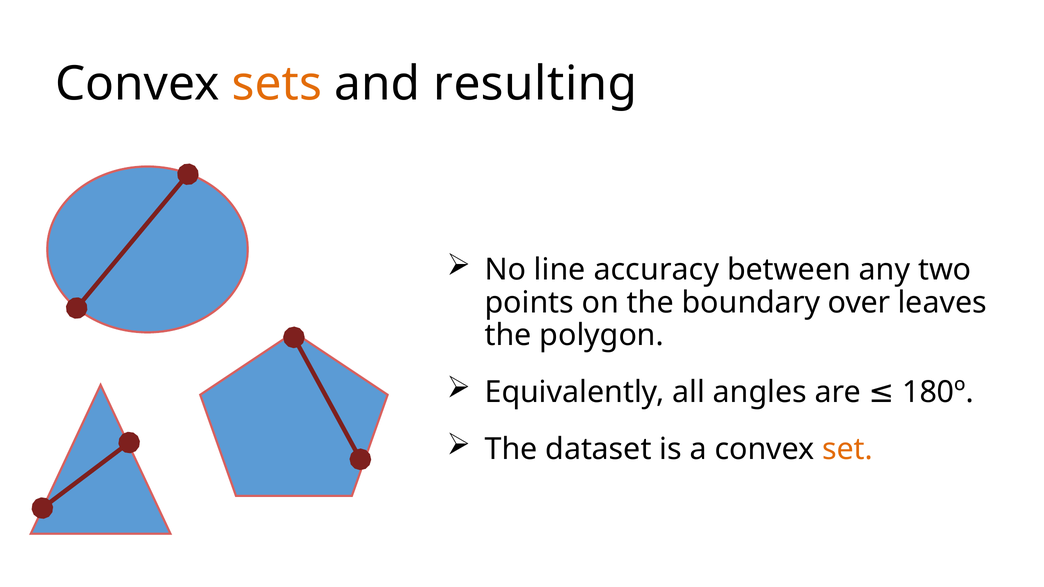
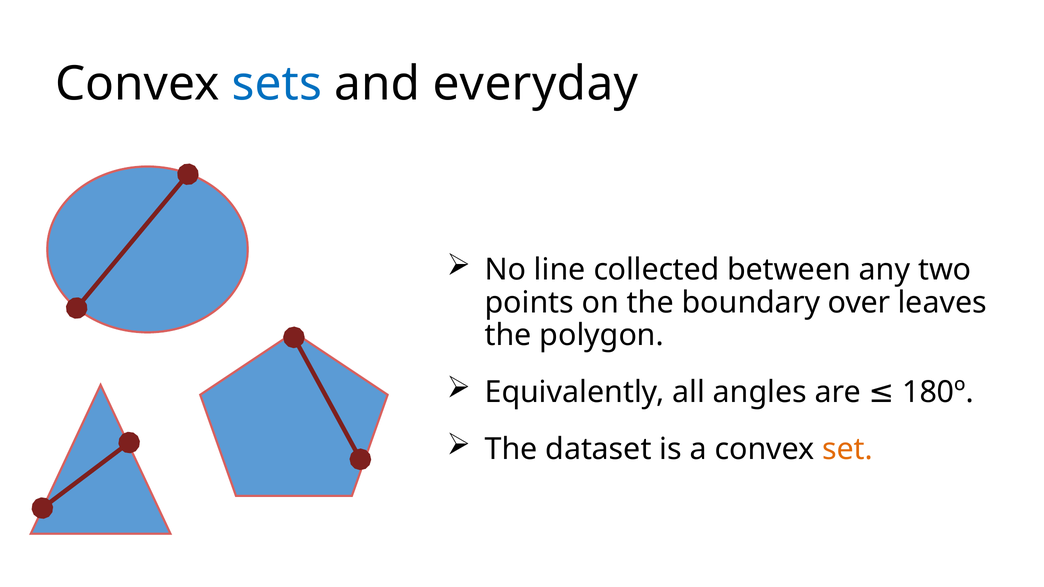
sets colour: orange -> blue
resulting: resulting -> everyday
accuracy: accuracy -> collected
